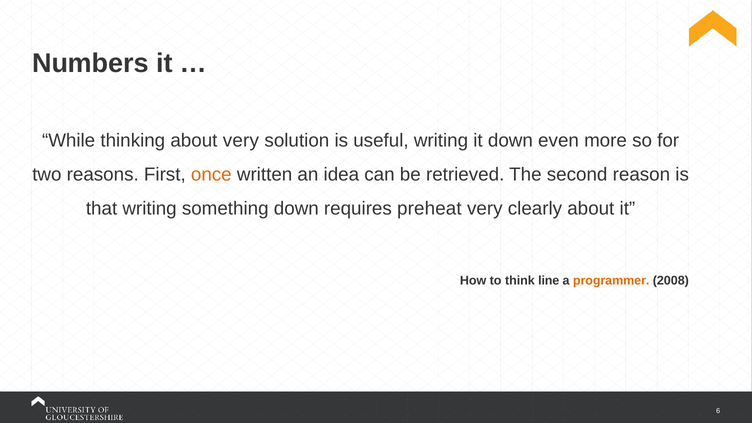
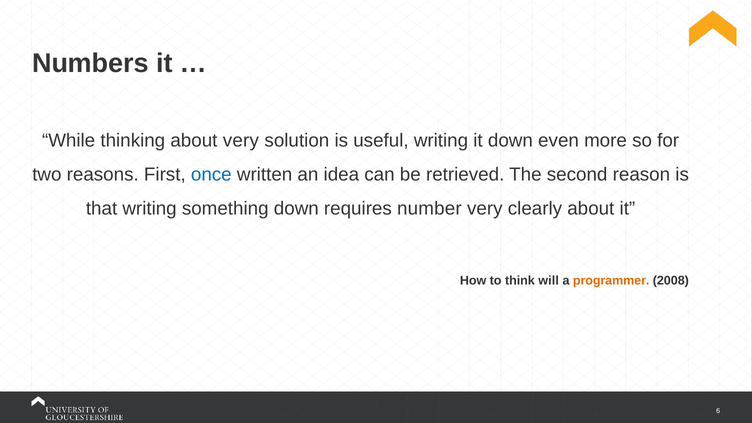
once colour: orange -> blue
preheat: preheat -> number
line: line -> will
